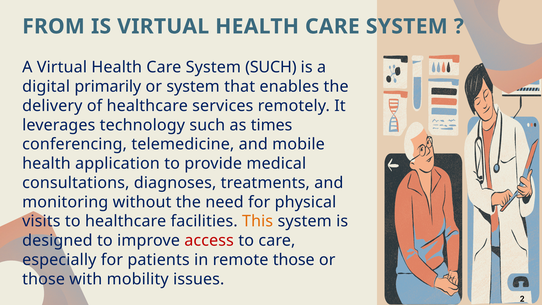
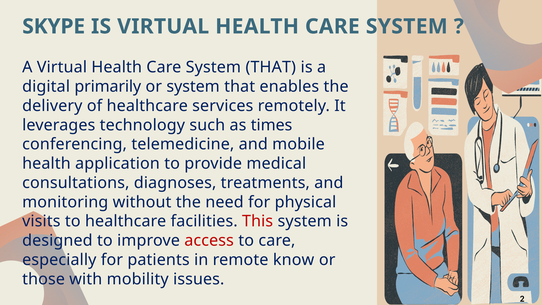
FROM: FROM -> SKYPE
Care System SUCH: SUCH -> THAT
This colour: orange -> red
remote those: those -> know
